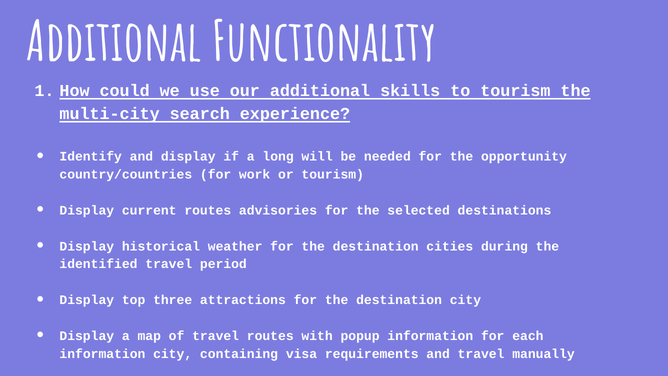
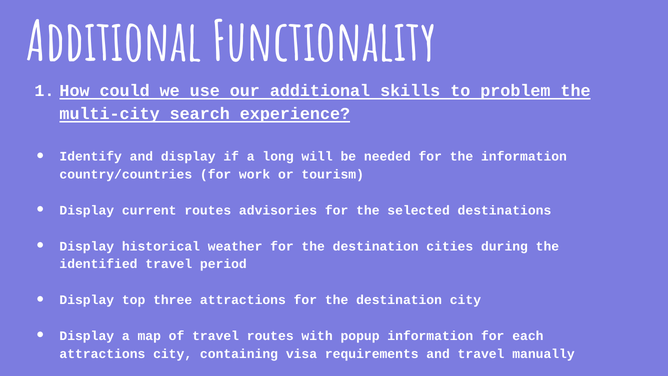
to tourism: tourism -> problem
the opportunity: opportunity -> information
information at (102, 354): information -> attractions
